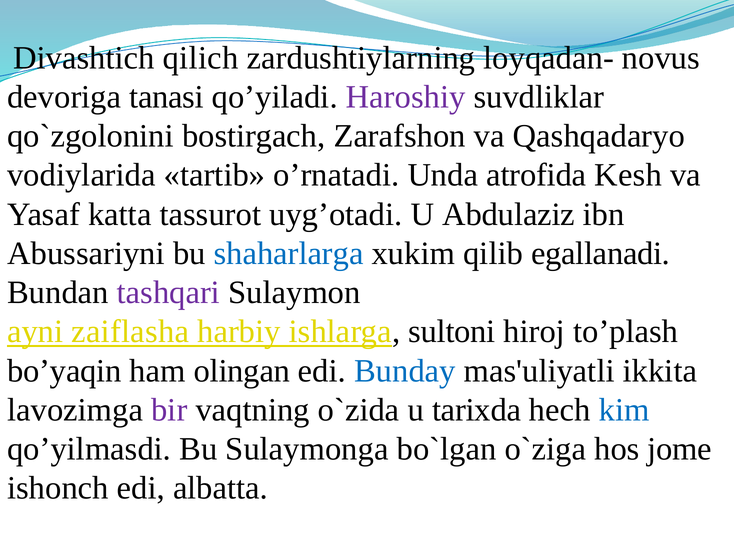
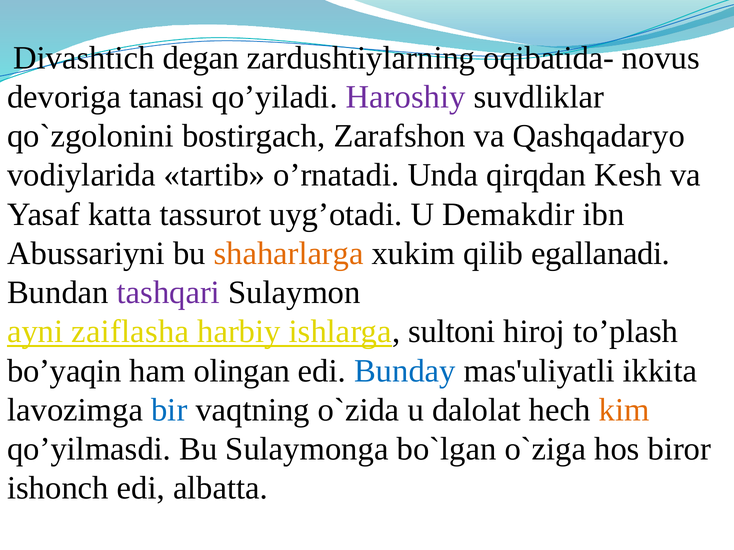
qilich: qilich -> degan
loyqadan-: loyqadan- -> oqibatida-
atrofida: atrofida -> qirqdan
Abdulaziz: Abdulaziz -> Demakdir
shaharlarga colour: blue -> orange
bir colour: purple -> blue
tarixda: tarixda -> dalolat
kim colour: blue -> orange
jome: jome -> biror
